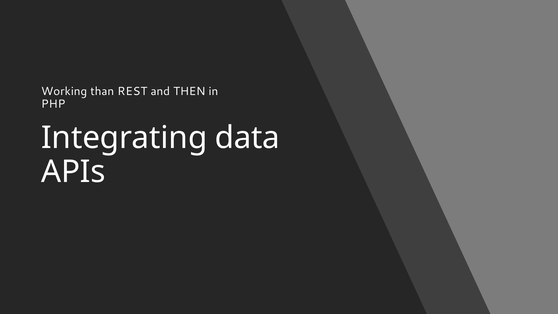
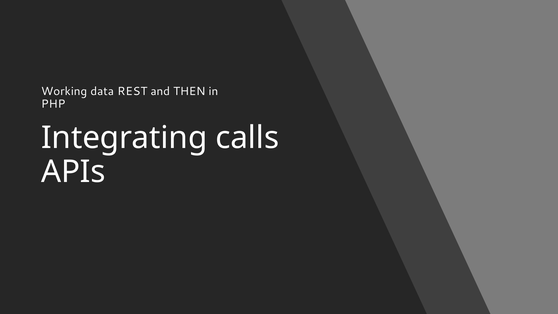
than: than -> data
data: data -> calls
